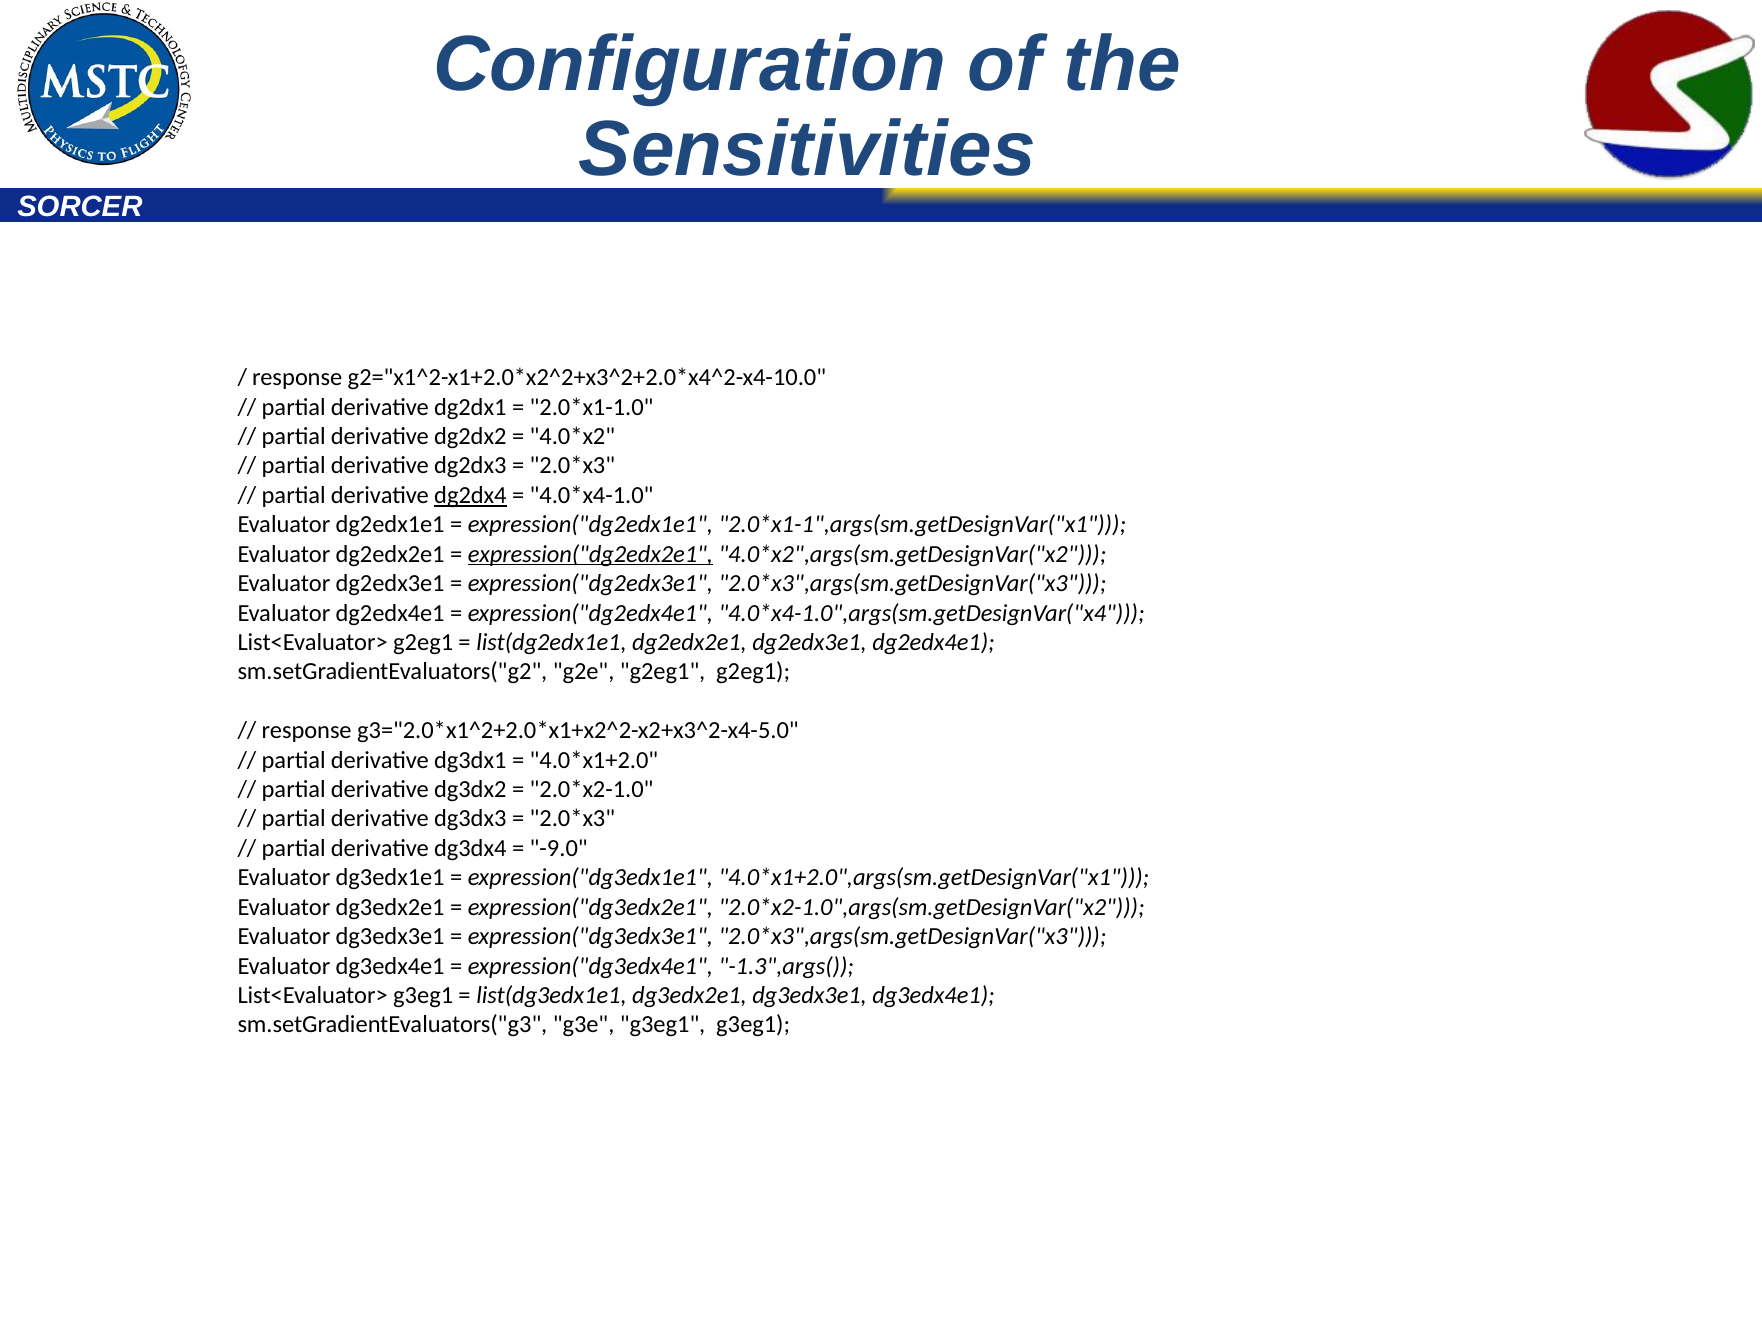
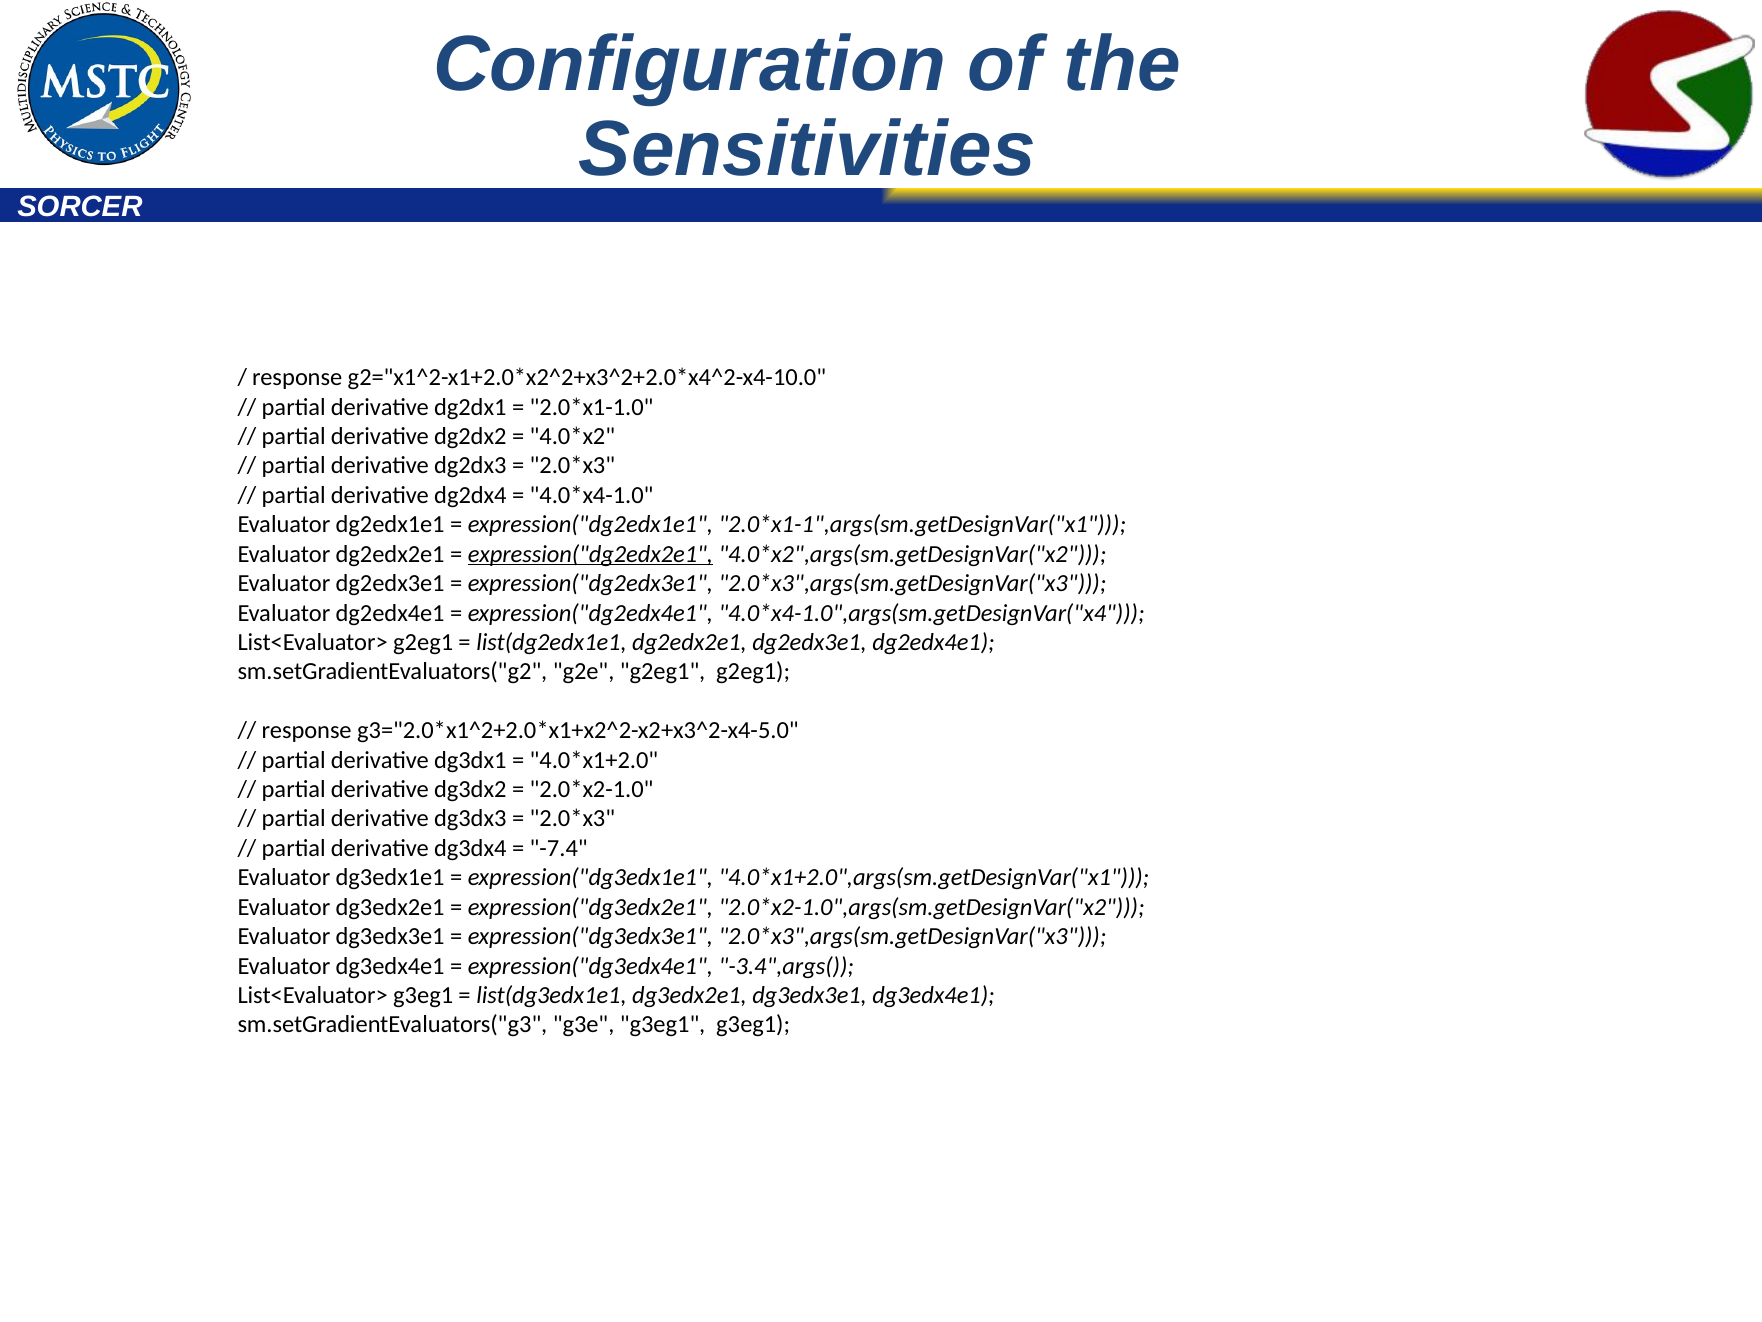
dg2dx4 underline: present -> none
-9.0: -9.0 -> -7.4
-1.3",args(: -1.3",args( -> -3.4",args(
